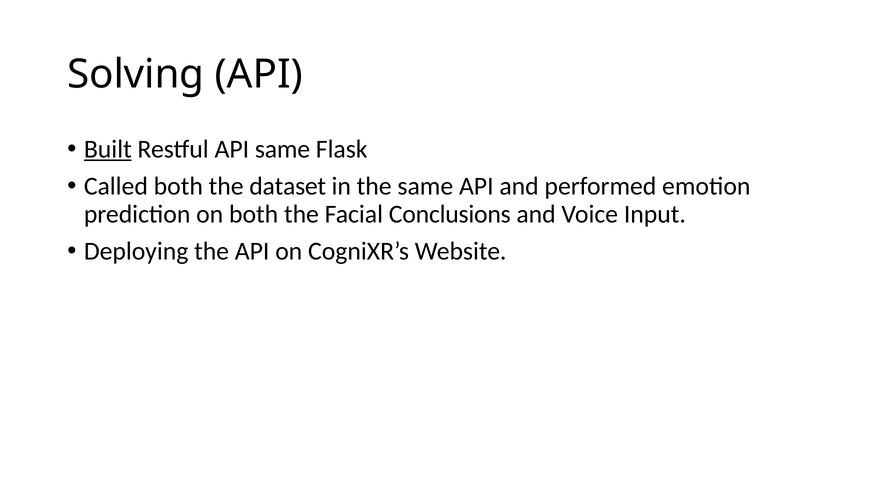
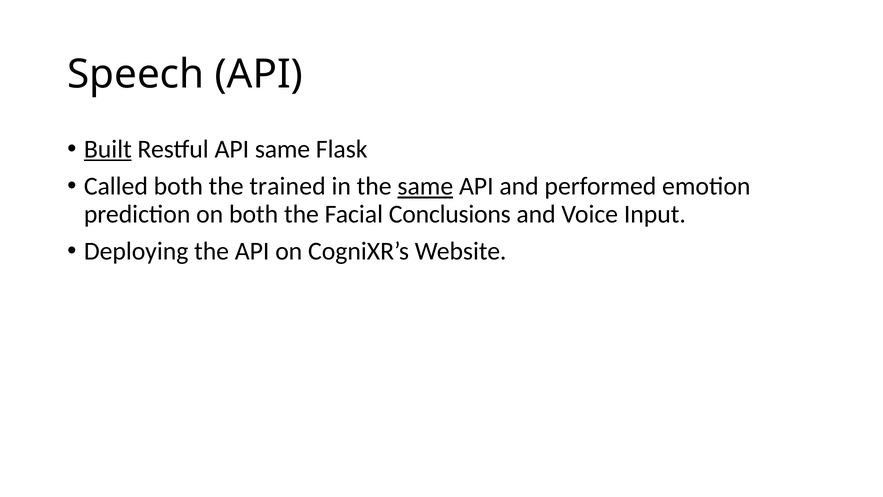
Solving: Solving -> Speech
dataset: dataset -> trained
same at (425, 186) underline: none -> present
